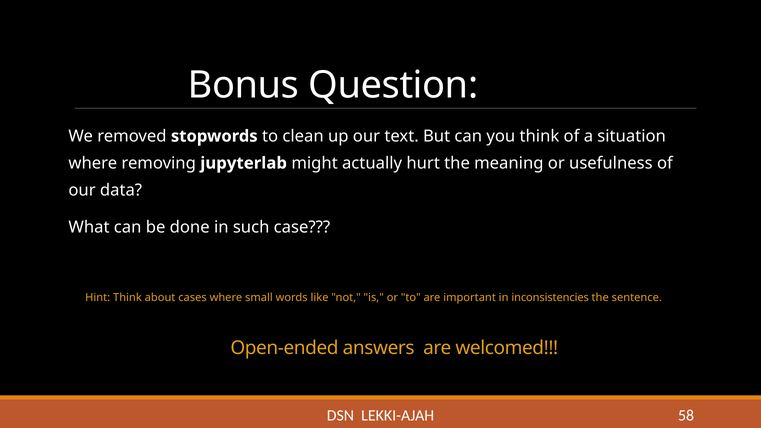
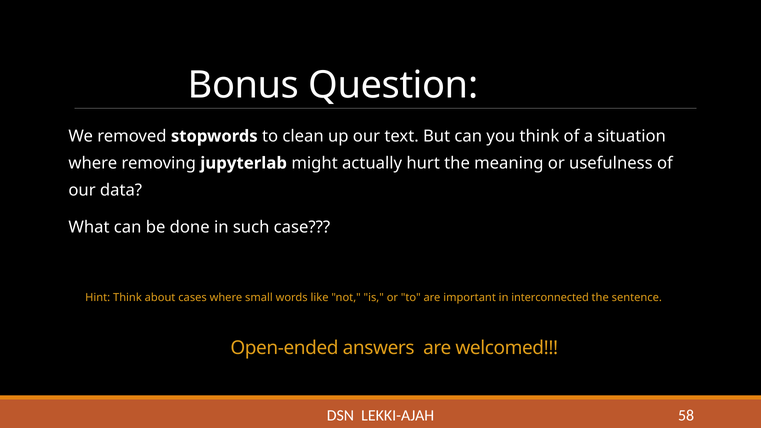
inconsistencies: inconsistencies -> interconnected
